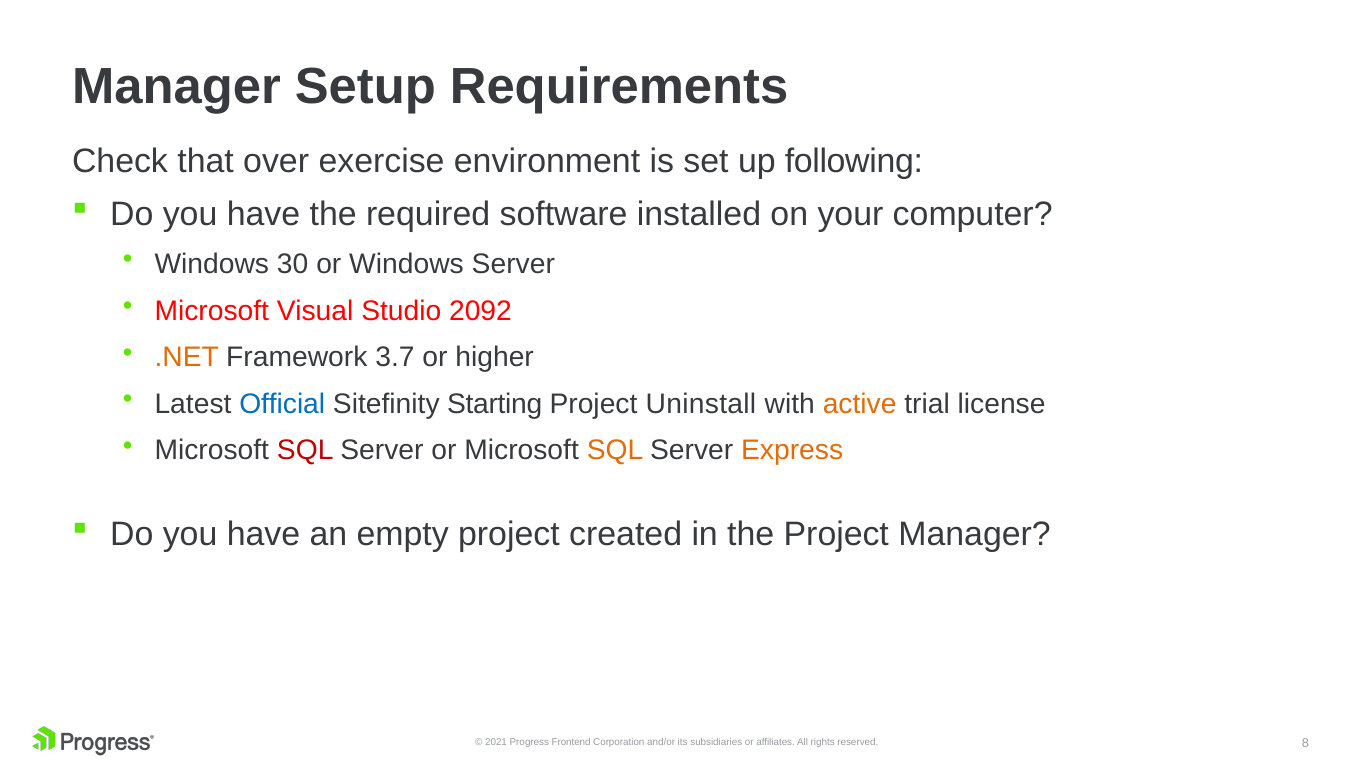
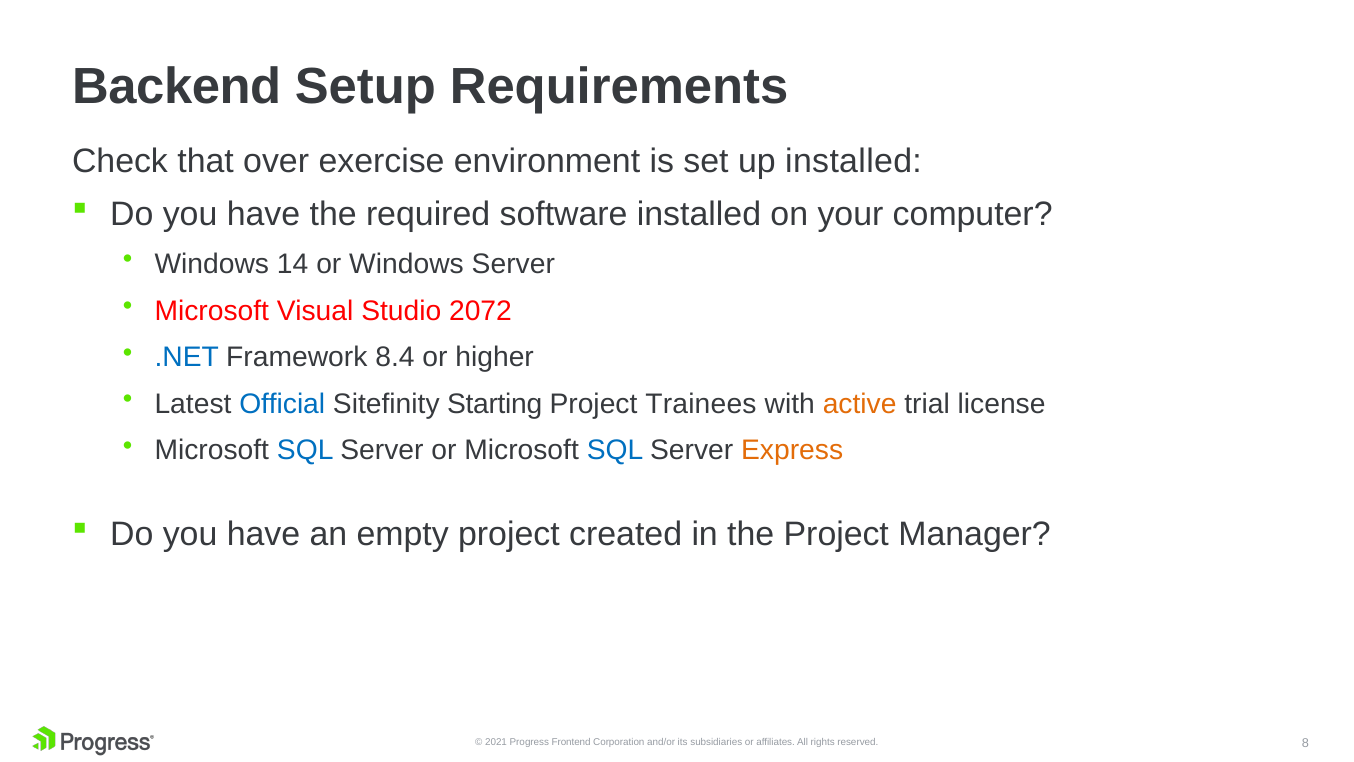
Manager at (176, 86): Manager -> Backend
up following: following -> installed
30: 30 -> 14
2092: 2092 -> 2072
.NET colour: orange -> blue
3.7: 3.7 -> 8.4
Uninstall: Uninstall -> Trainees
SQL at (305, 450) colour: red -> blue
SQL at (615, 450) colour: orange -> blue
